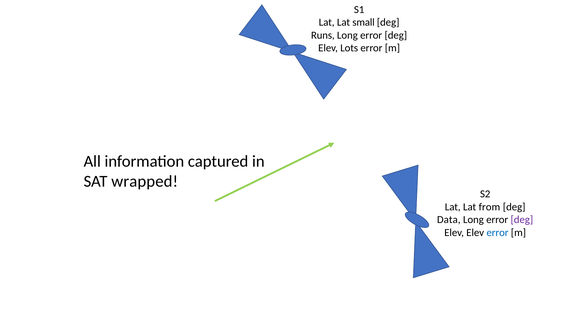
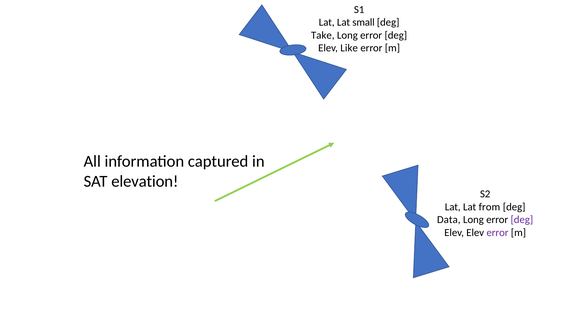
Runs: Runs -> Take
Lots: Lots -> Like
wrapped: wrapped -> elevation
error at (498, 233) colour: blue -> purple
